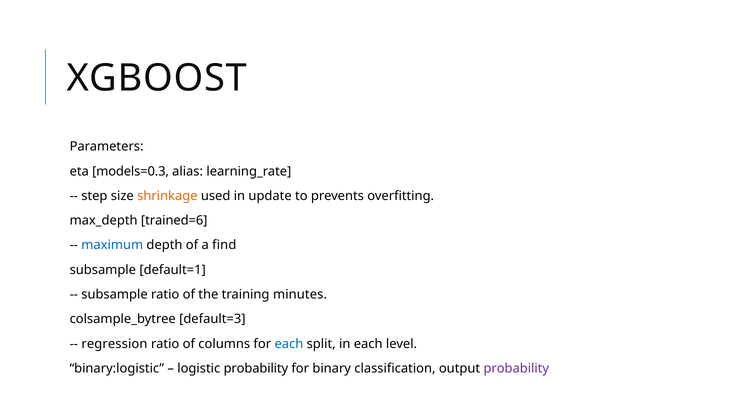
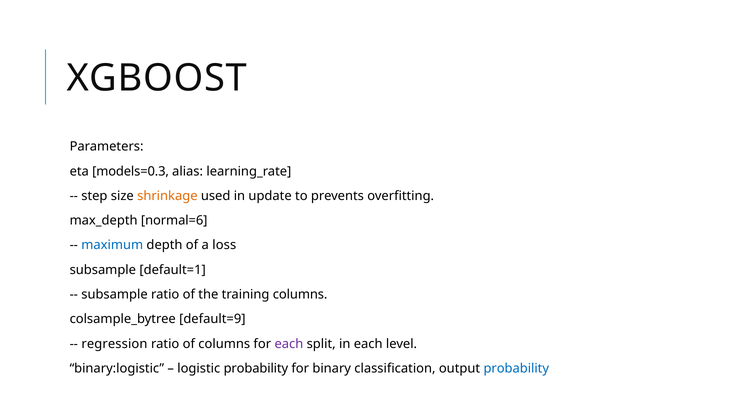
trained=6: trained=6 -> normal=6
find: find -> loss
training minutes: minutes -> columns
default=3: default=3 -> default=9
each at (289, 344) colour: blue -> purple
probability at (516, 369) colour: purple -> blue
